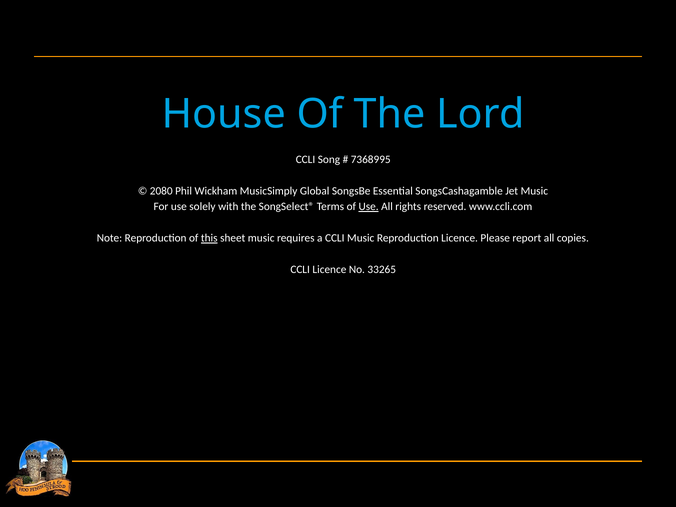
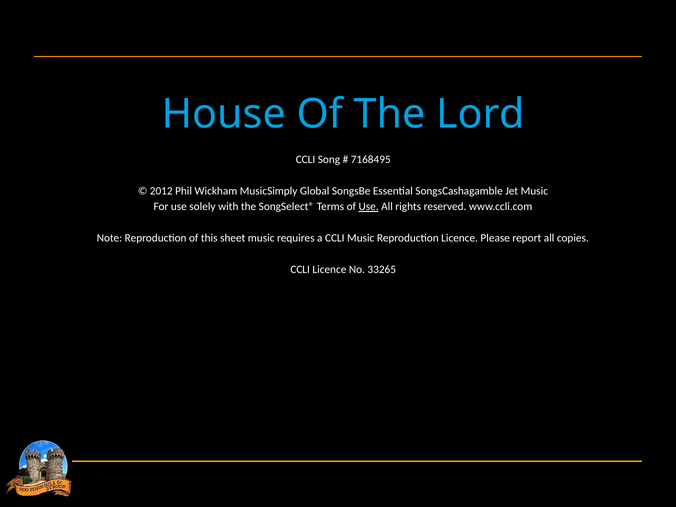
7368995: 7368995 -> 7168495
2080: 2080 -> 2012
this underline: present -> none
